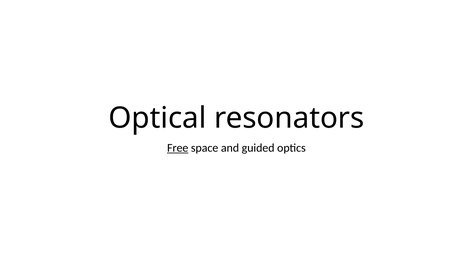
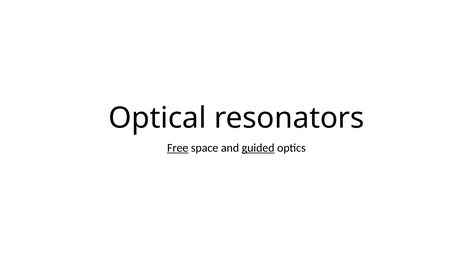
guided underline: none -> present
